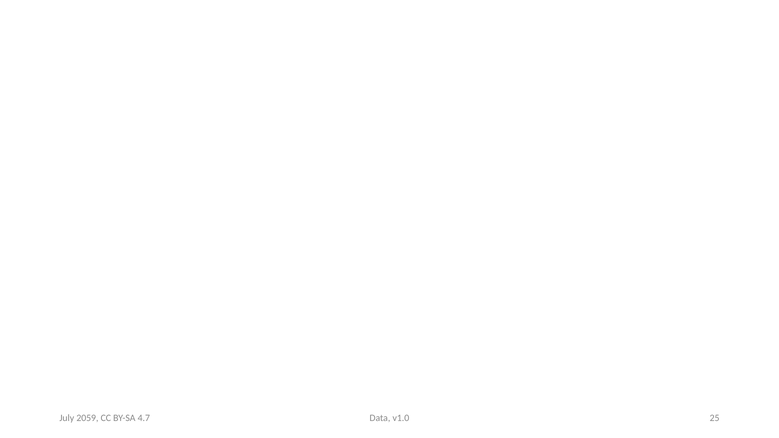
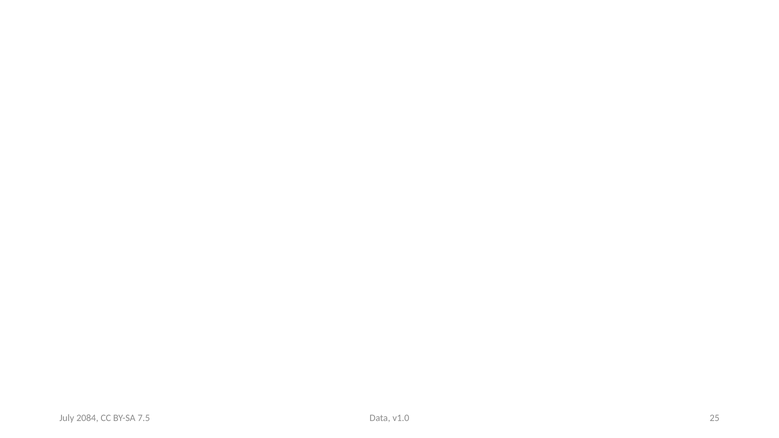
2059: 2059 -> 2084
4.7: 4.7 -> 7.5
